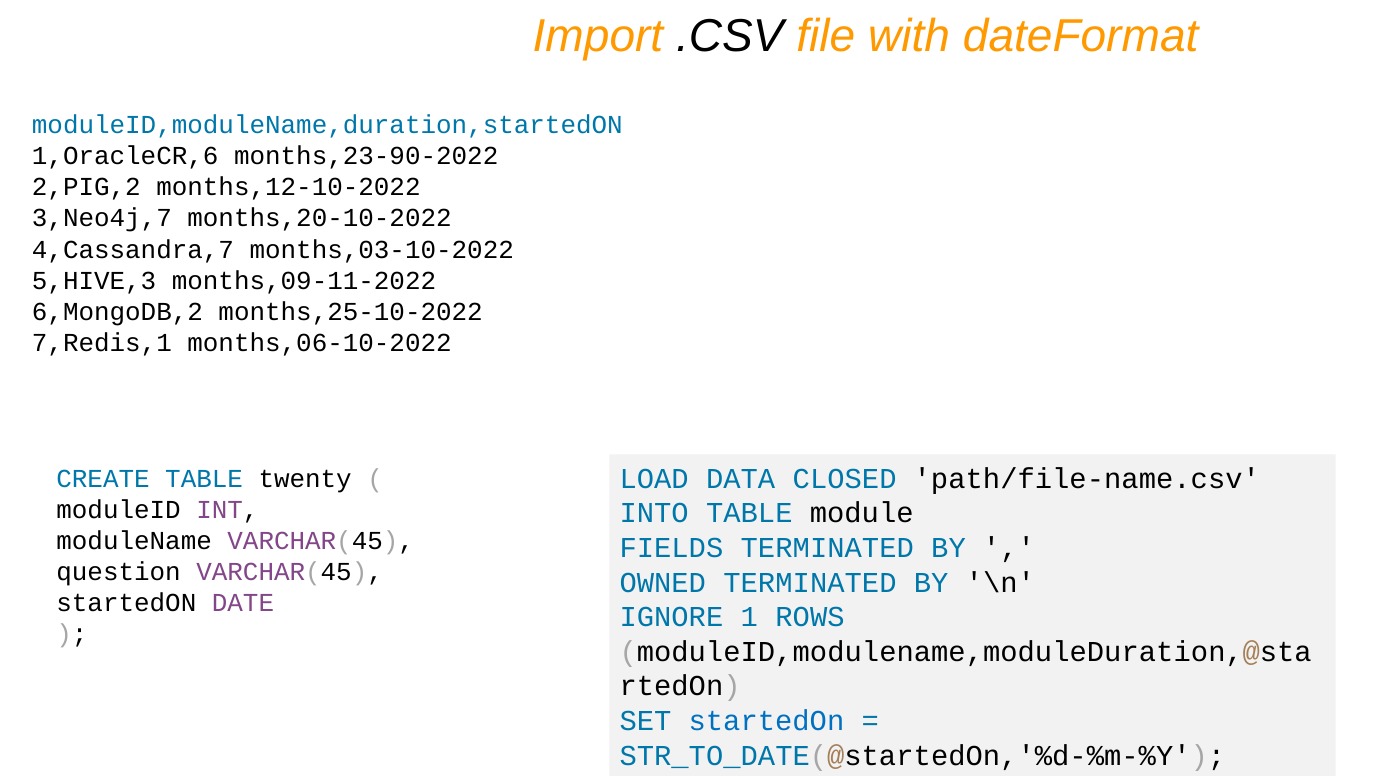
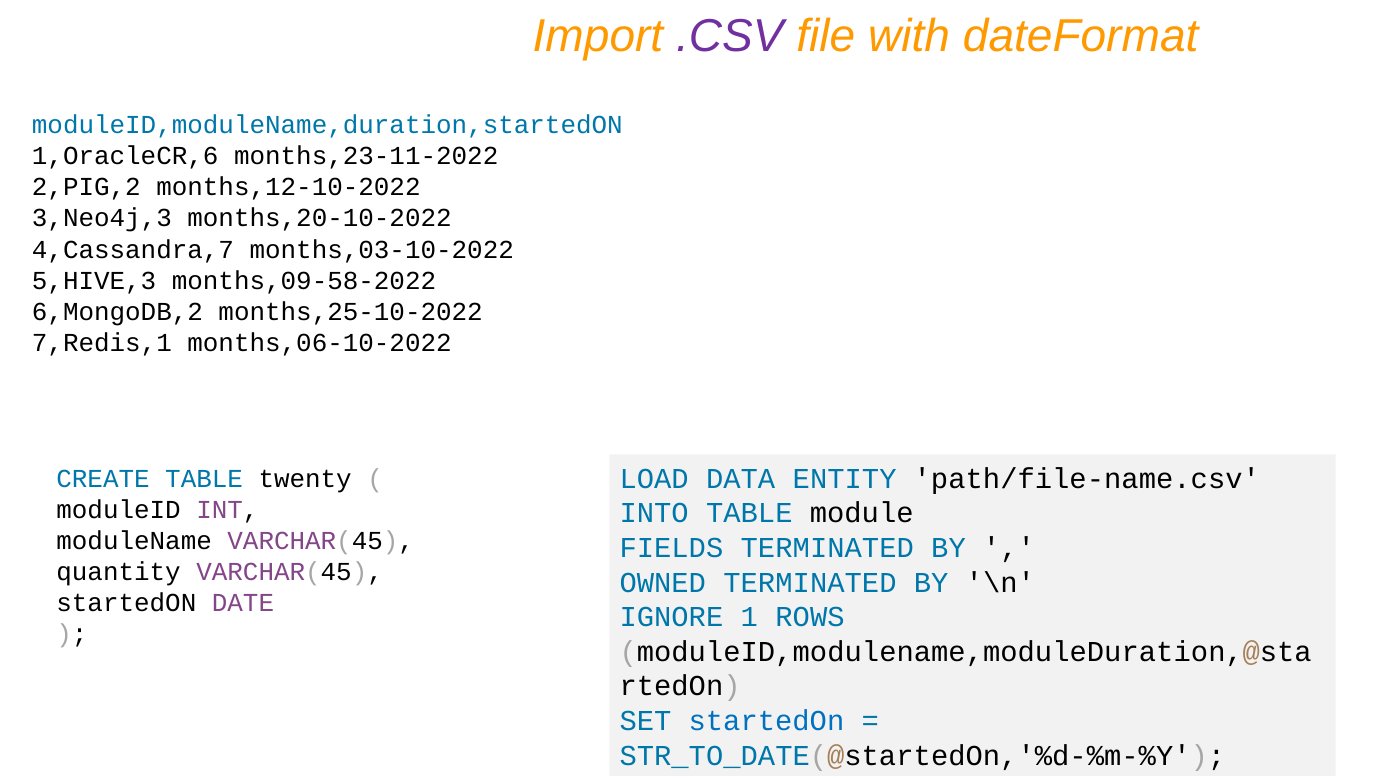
.CSV colour: black -> purple
months,23-90-2022: months,23-90-2022 -> months,23-11-2022
3,Neo4j,7: 3,Neo4j,7 -> 3,Neo4j,3
months,09-11-2022: months,09-11-2022 -> months,09-58-2022
CLOSED: CLOSED -> ENTITY
question: question -> quantity
